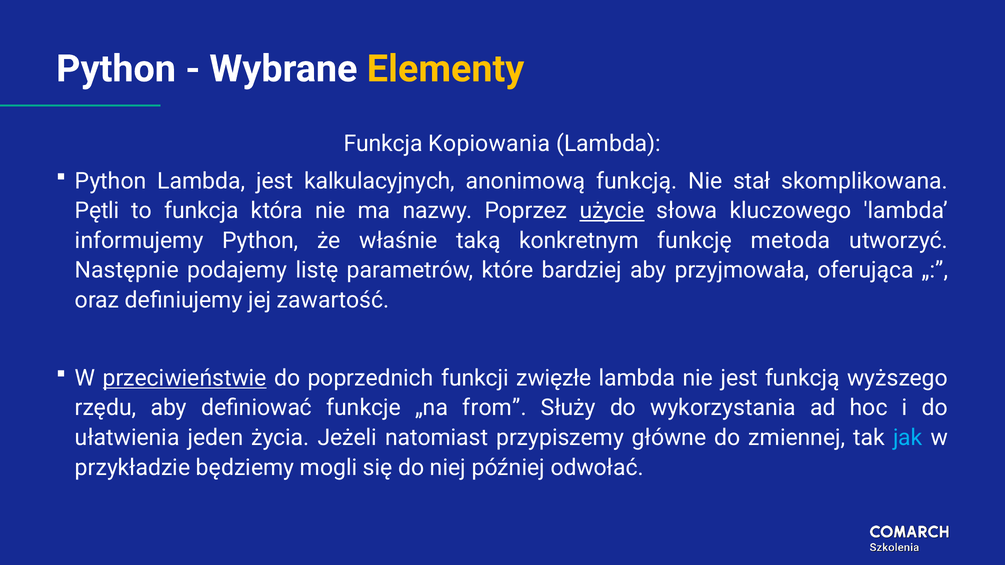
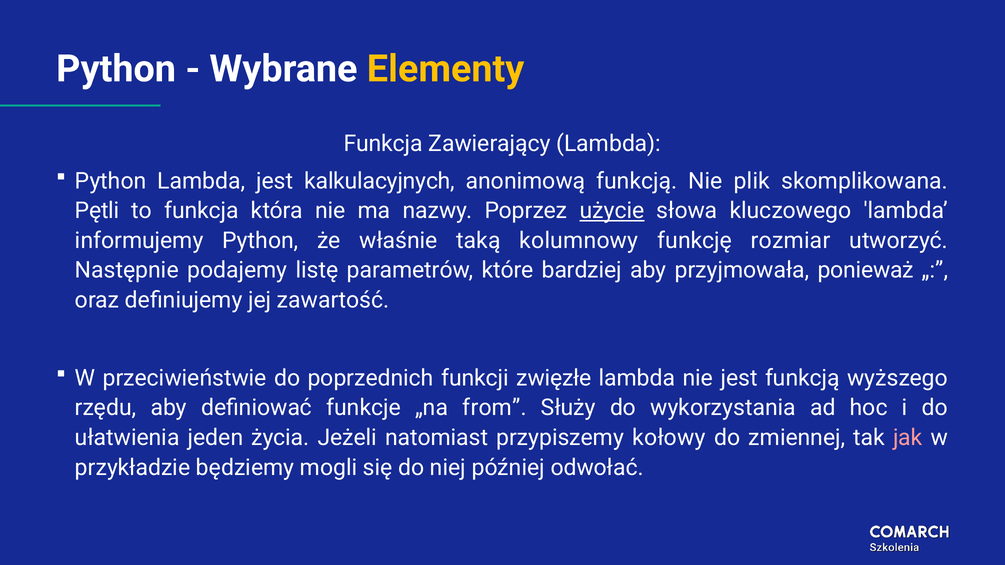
Kopiowania: Kopiowania -> Zawierający
stał: stał -> plik
konkretnym: konkretnym -> kolumnowy
metoda: metoda -> rozmiar
oferująca: oferująca -> ponieważ
przeciwieństwie underline: present -> none
główne: główne -> kołowy
jak colour: light blue -> pink
